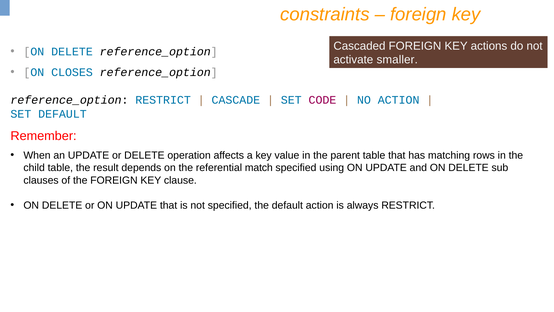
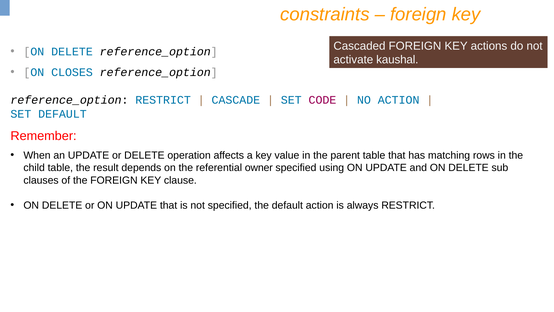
smaller: smaller -> kaushal
match: match -> owner
